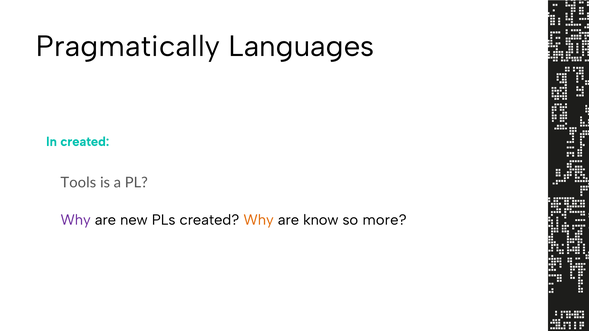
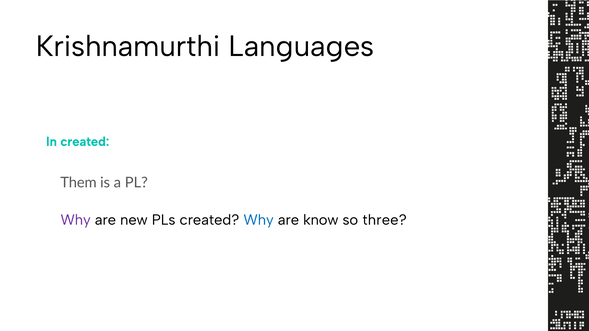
Pragmatically: Pragmatically -> Krishnamurthi
Tools: Tools -> Them
Why at (259, 220) colour: orange -> blue
more: more -> three
